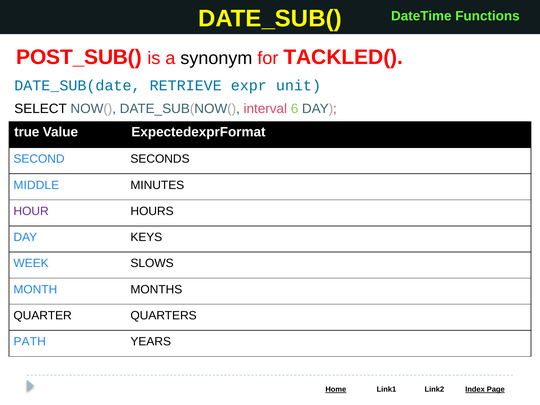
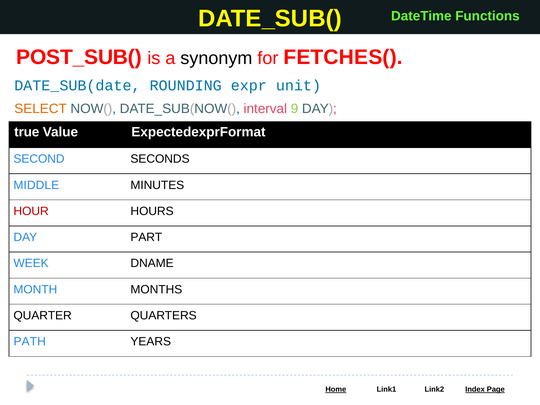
TACKLED(: TACKLED( -> FETCHES(
RETRIEVE: RETRIEVE -> ROUNDING
SELECT colour: black -> orange
6: 6 -> 9
HOUR colour: purple -> red
KEYS: KEYS -> PART
SLOWS: SLOWS -> DNAME
